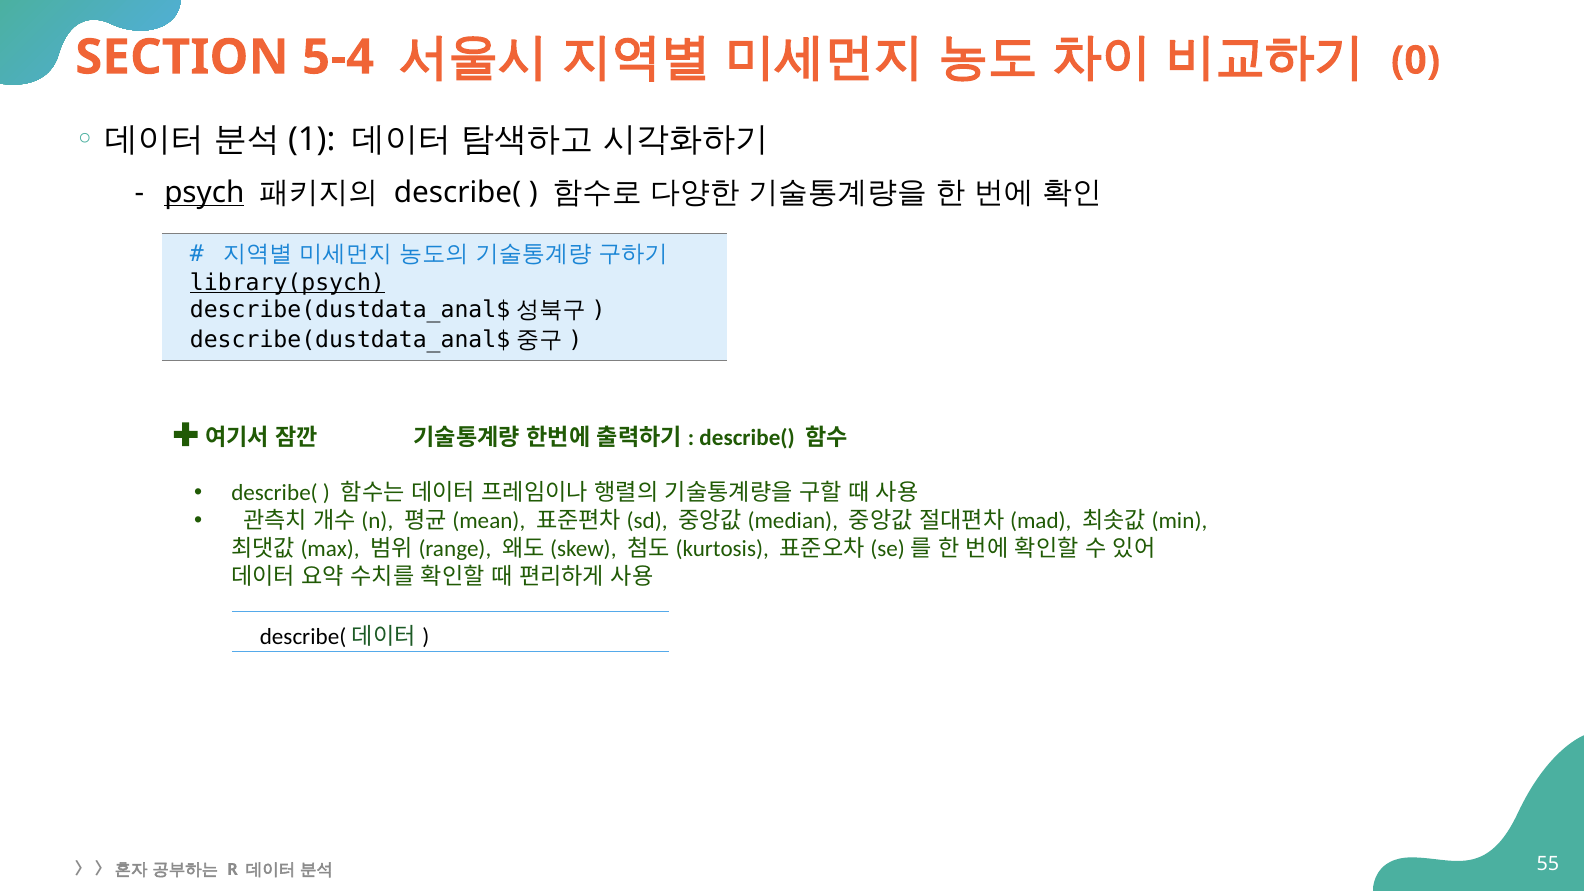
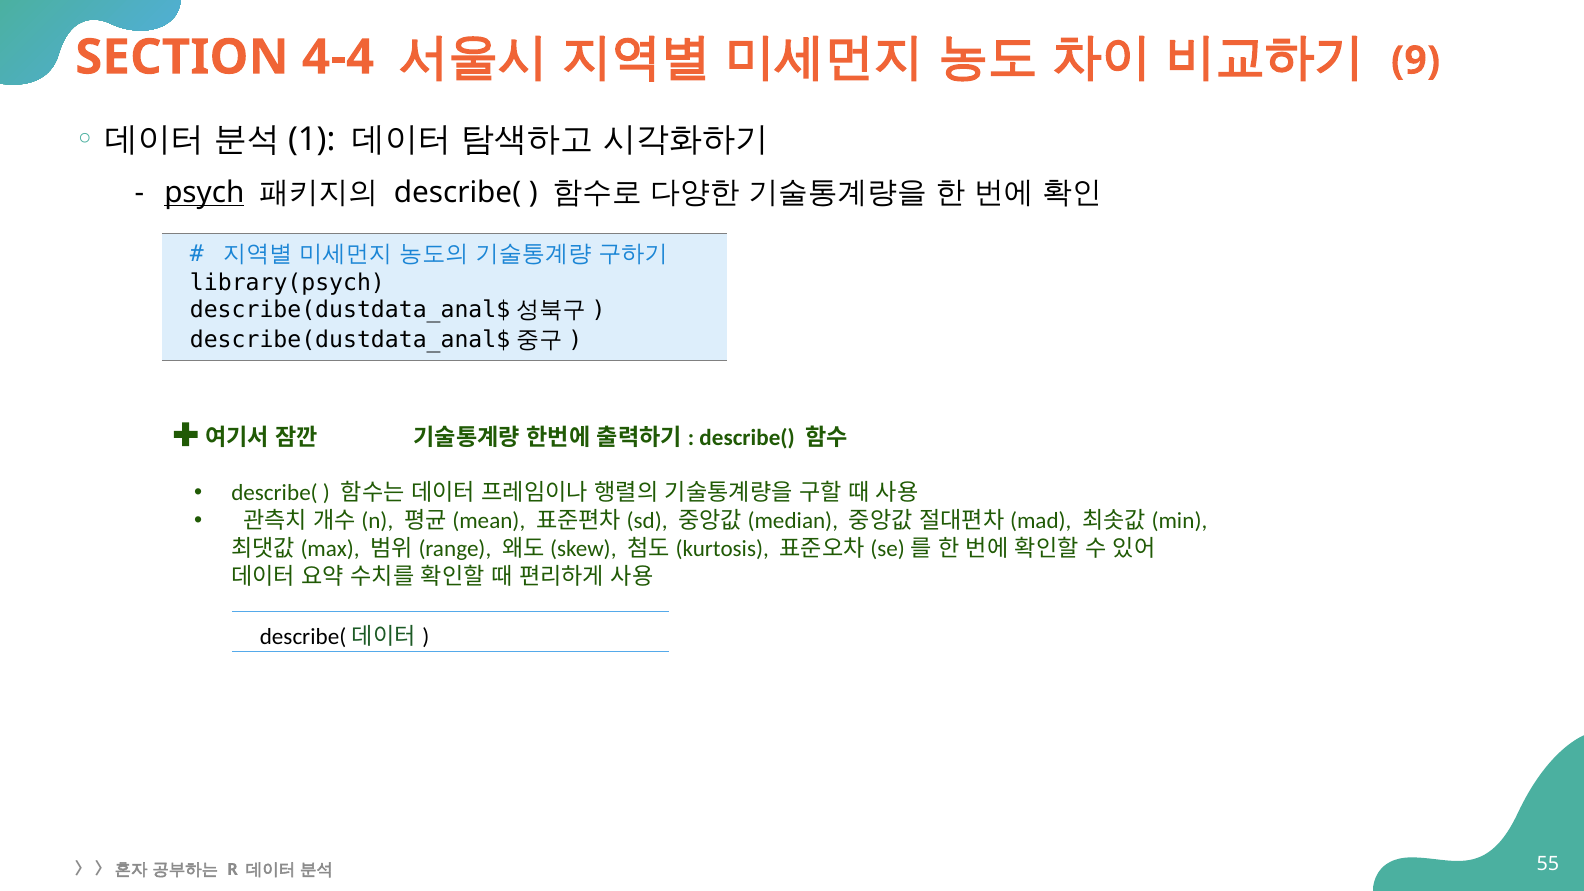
5-4: 5-4 -> 4-4
0: 0 -> 9
library(psych underline: present -> none
